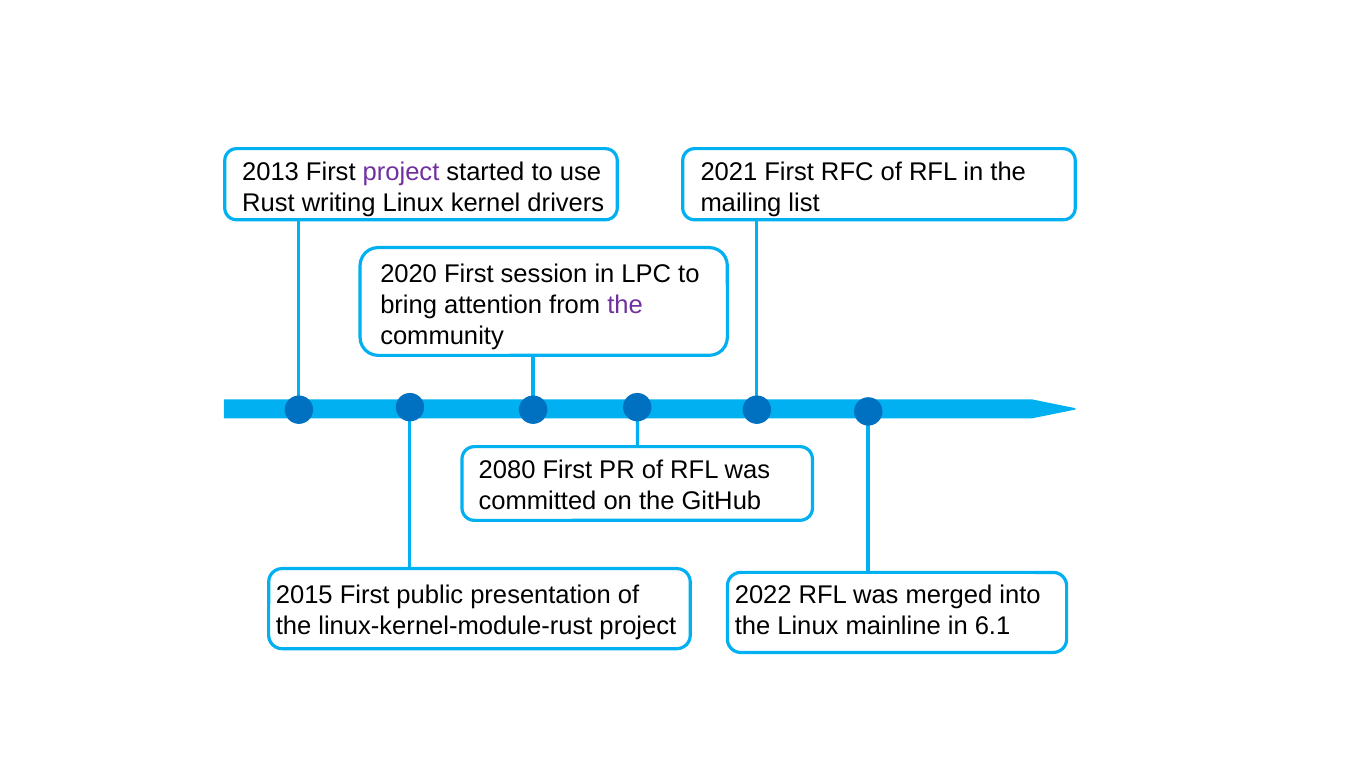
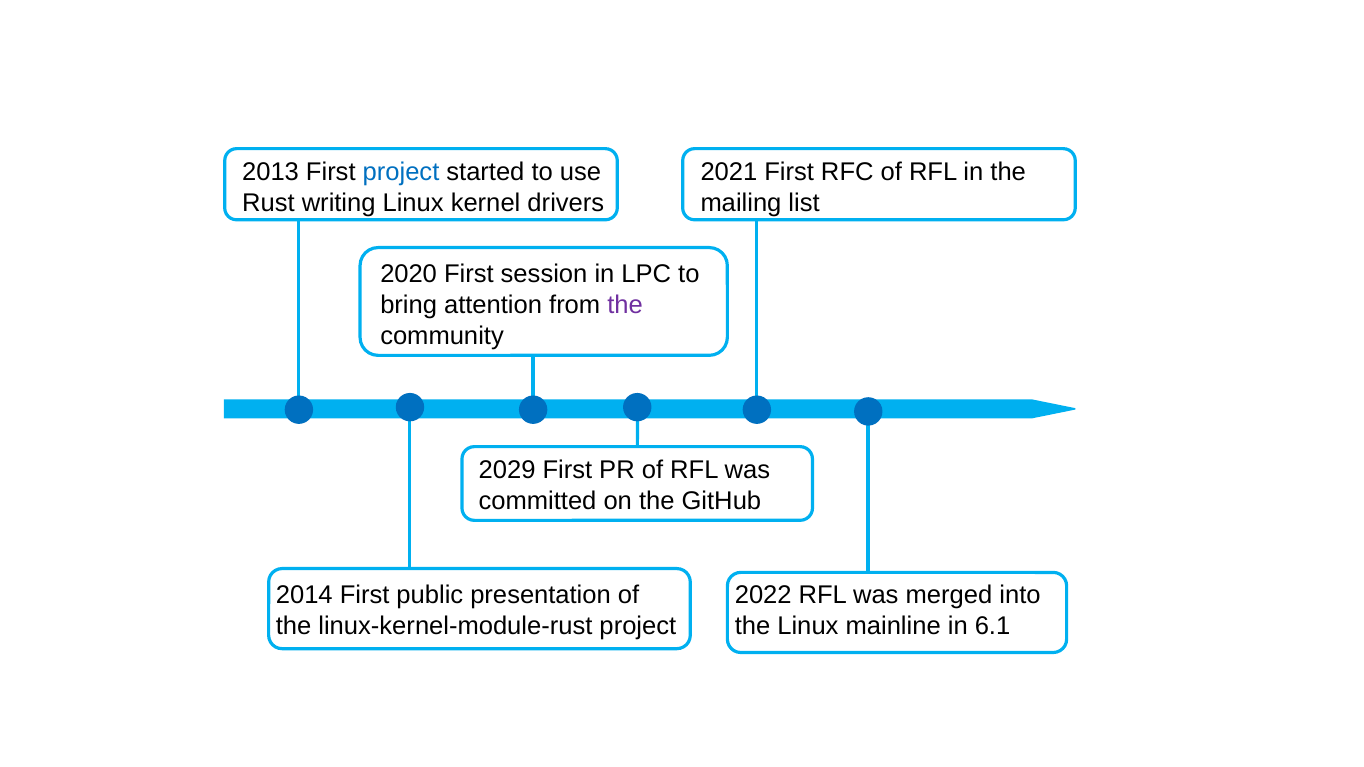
project at (401, 172) colour: purple -> blue
2080: 2080 -> 2029
2015: 2015 -> 2014
